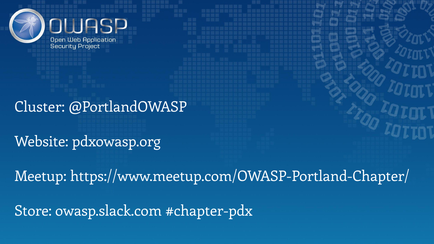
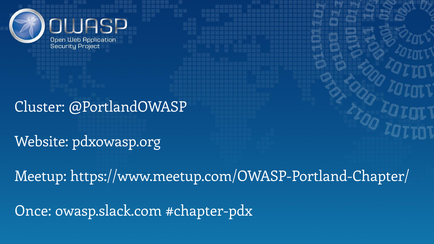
Store: Store -> Once
